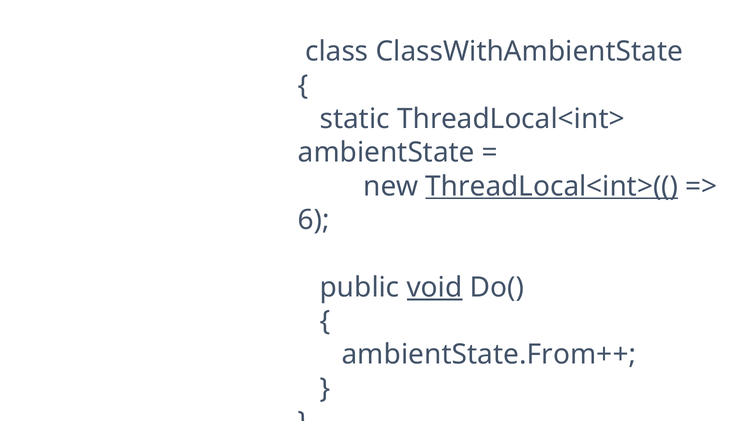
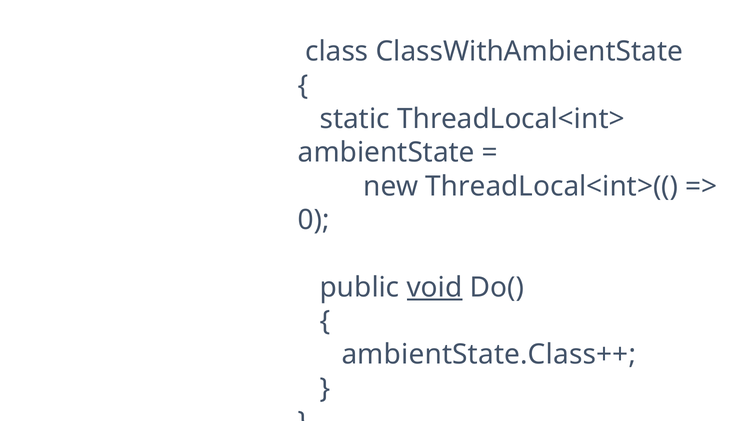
ThreadLocal<int>(( underline: present -> none
6: 6 -> 0
ambientState.From++: ambientState.From++ -> ambientState.Class++
